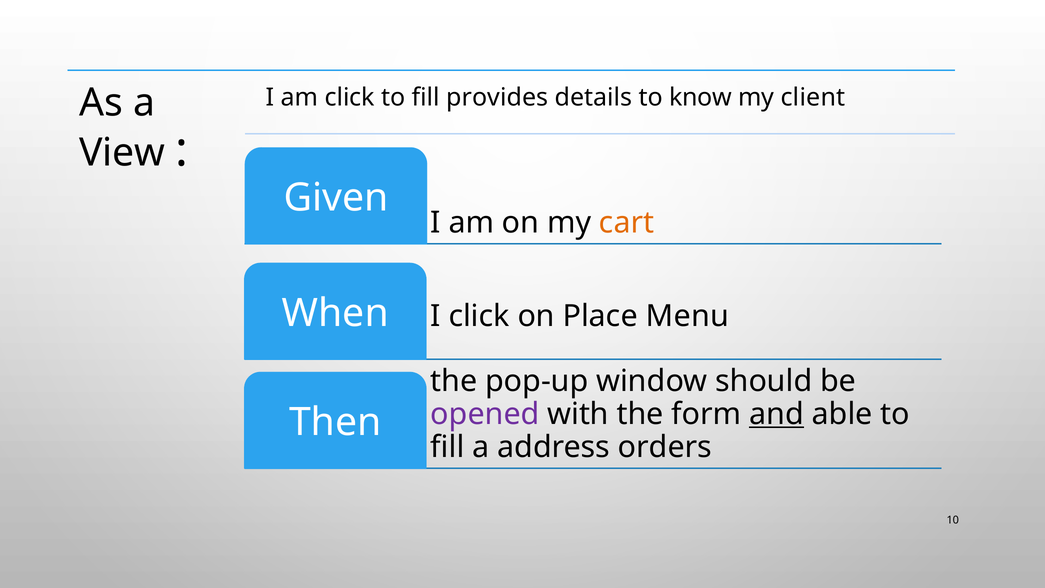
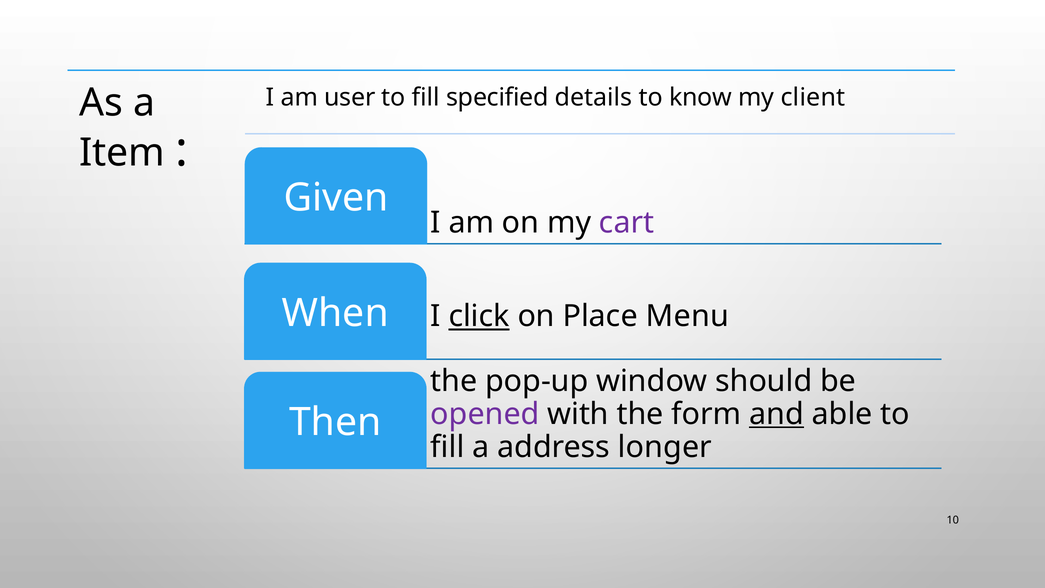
am click: click -> user
provides: provides -> specified
View: View -> Item
cart colour: orange -> purple
click at (479, 316) underline: none -> present
orders: orders -> longer
